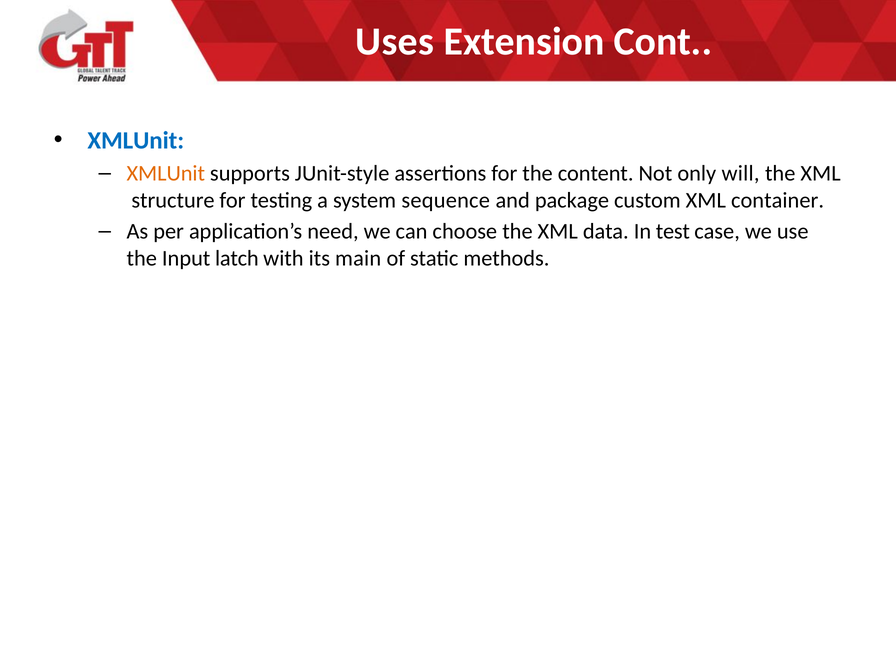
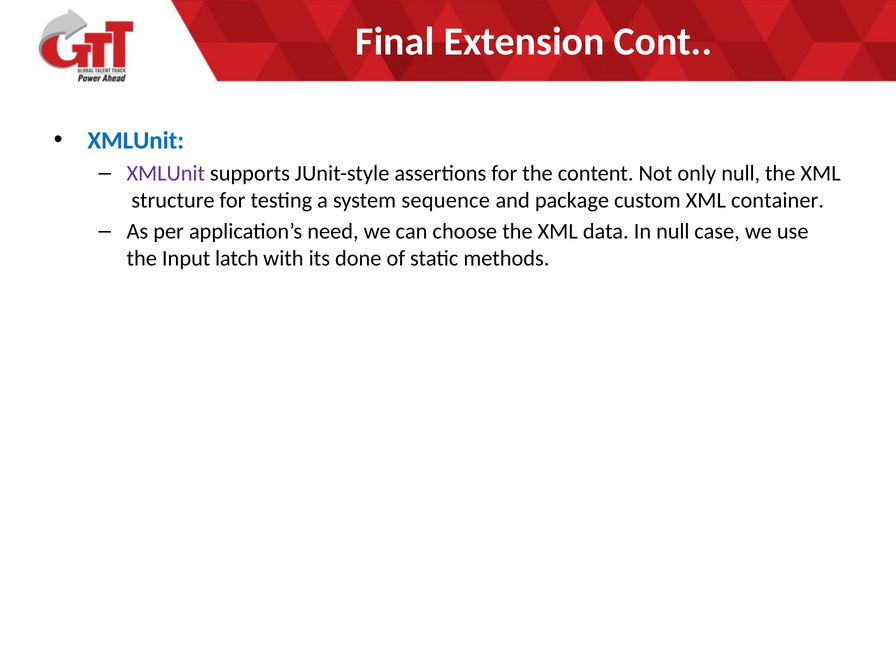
Uses: Uses -> Final
XMLUnit at (166, 173) colour: orange -> purple
only will: will -> null
In test: test -> null
main: main -> done
